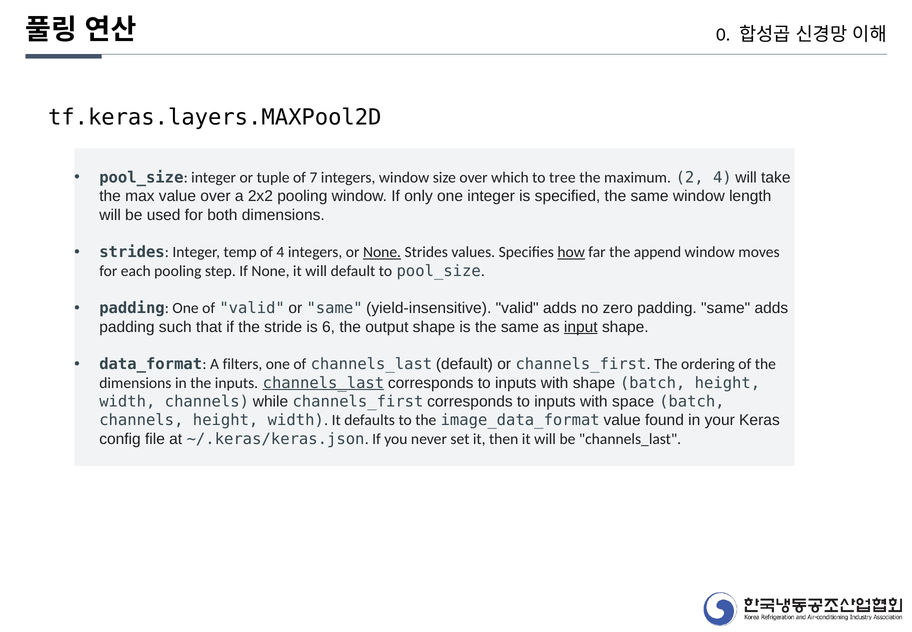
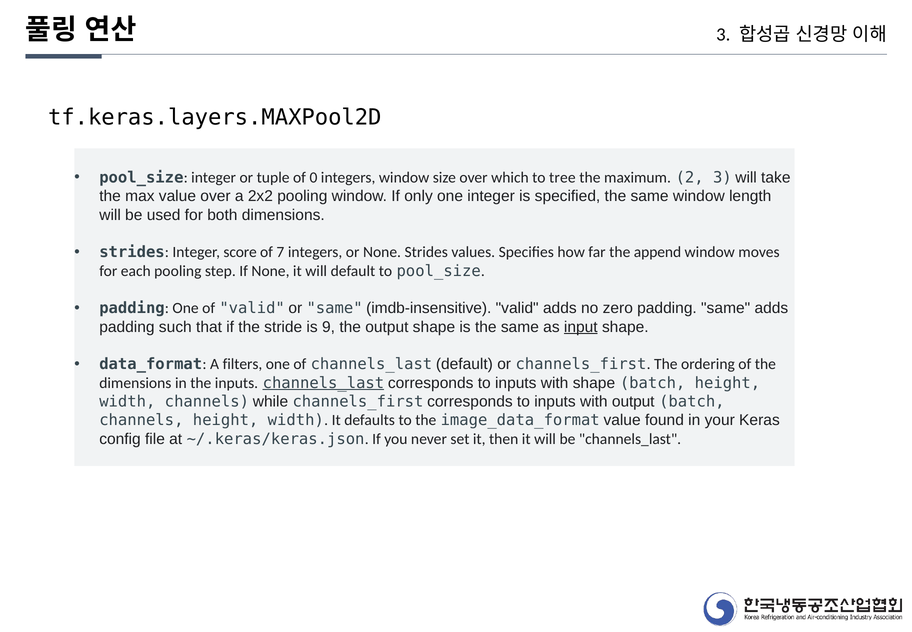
0 at (723, 35): 0 -> 3
7: 7 -> 0
2 4: 4 -> 3
temp: temp -> score
of 4: 4 -> 7
None at (382, 252) underline: present -> none
how underline: present -> none
yield-insensitive: yield-insensitive -> imdb-insensitive
6: 6 -> 9
with space: space -> output
